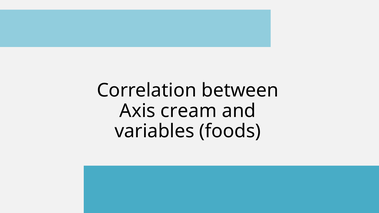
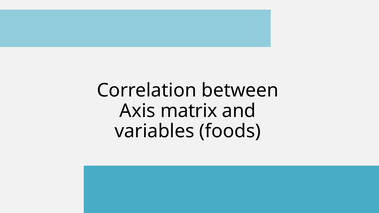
cream: cream -> matrix
